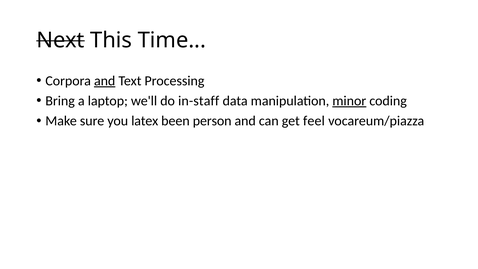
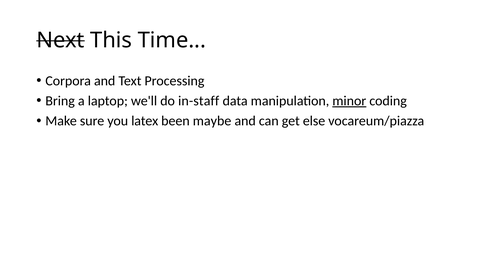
and at (105, 81) underline: present -> none
person: person -> maybe
feel: feel -> else
